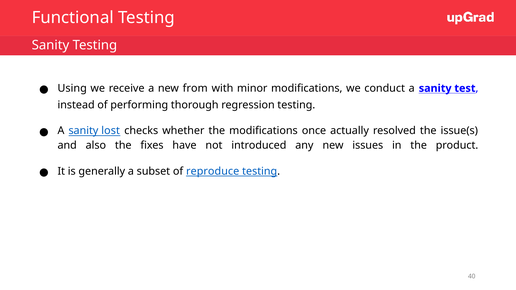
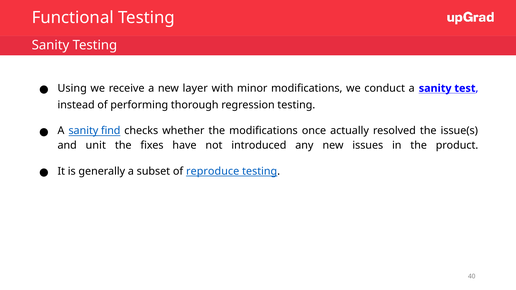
from: from -> layer
lost: lost -> find
also: also -> unit
